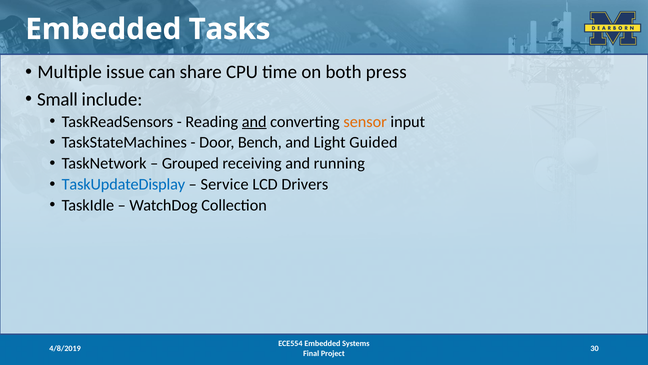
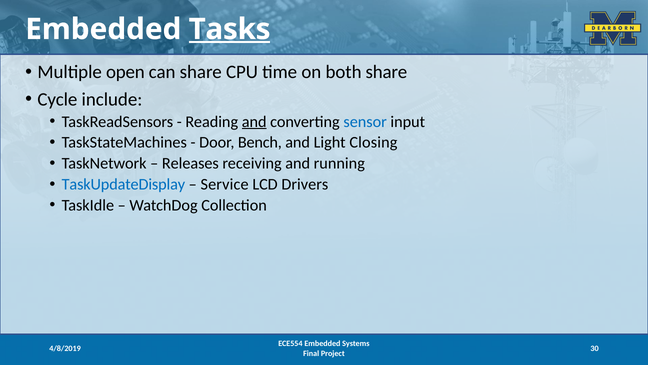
Tasks underline: none -> present
issue: issue -> open
both press: press -> share
Small: Small -> Cycle
sensor colour: orange -> blue
Guided: Guided -> Closing
Grouped: Grouped -> Releases
